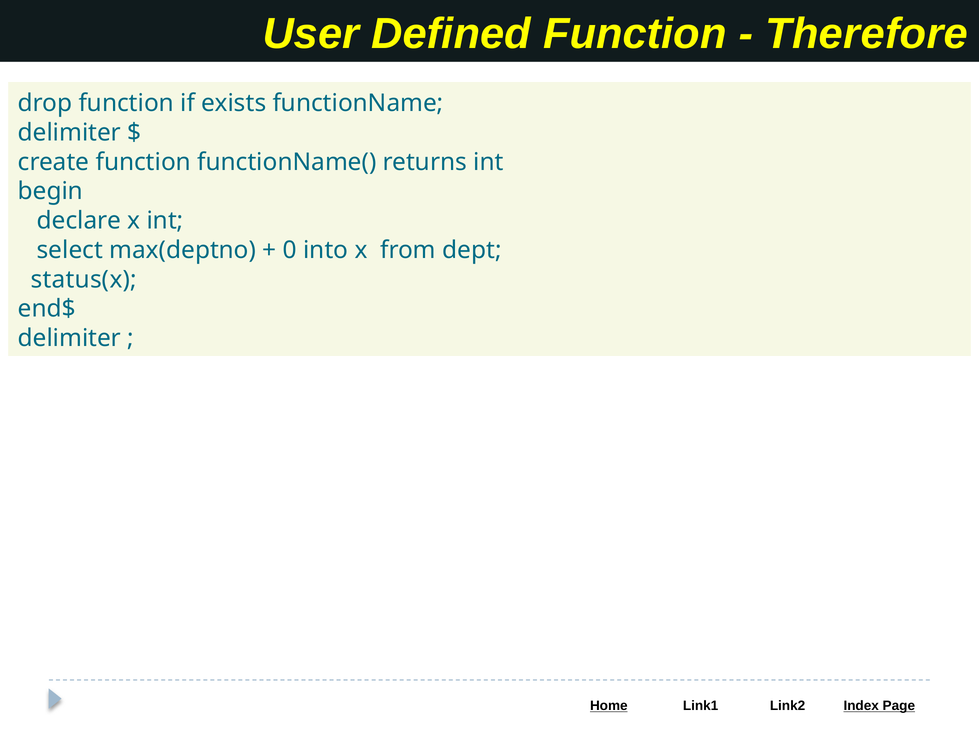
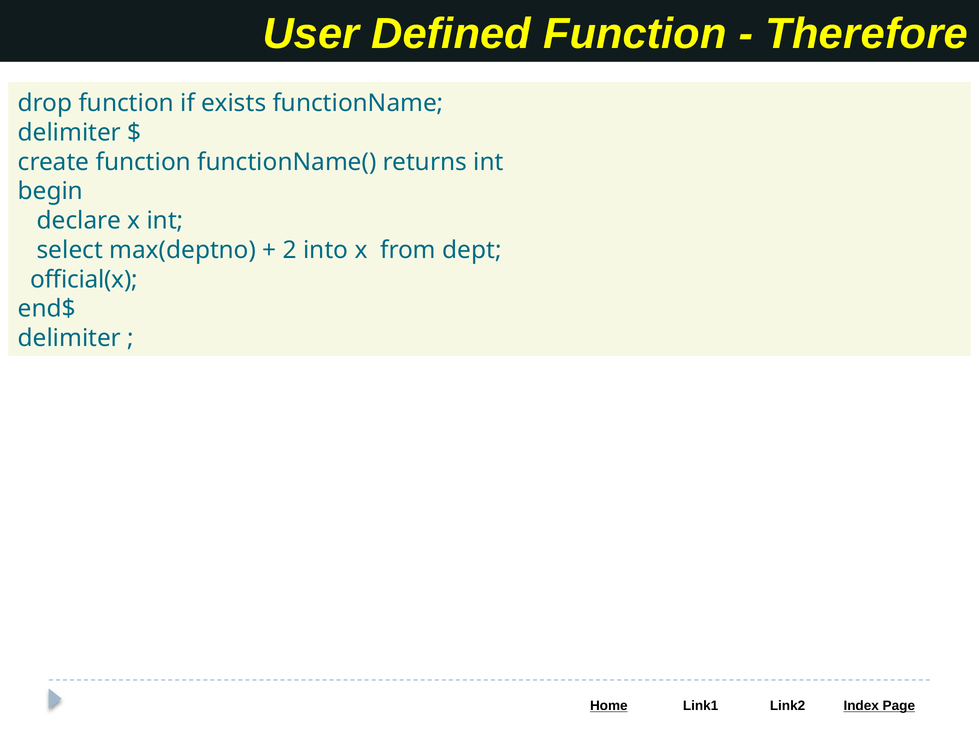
0: 0 -> 2
status(x: status(x -> official(x
